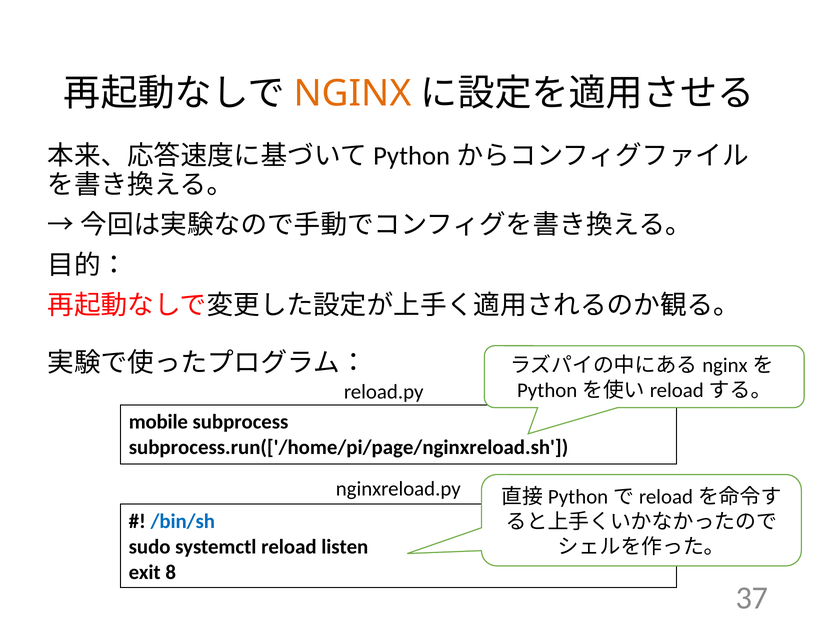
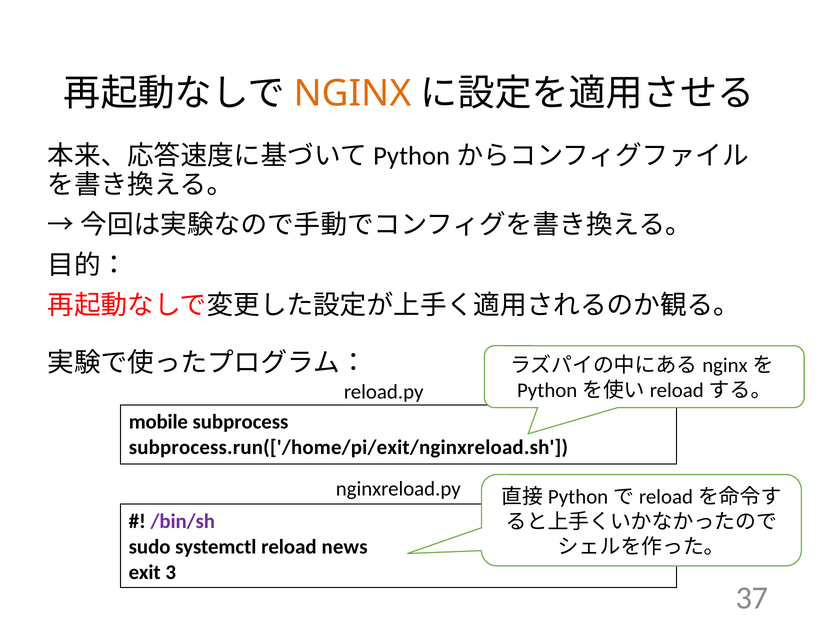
subprocess.run(['/home/pi/page/nginxreload.sh: subprocess.run(['/home/pi/page/nginxreload.sh -> subprocess.run(['/home/pi/exit/nginxreload.sh
/bin/sh colour: blue -> purple
listen: listen -> news
8: 8 -> 3
